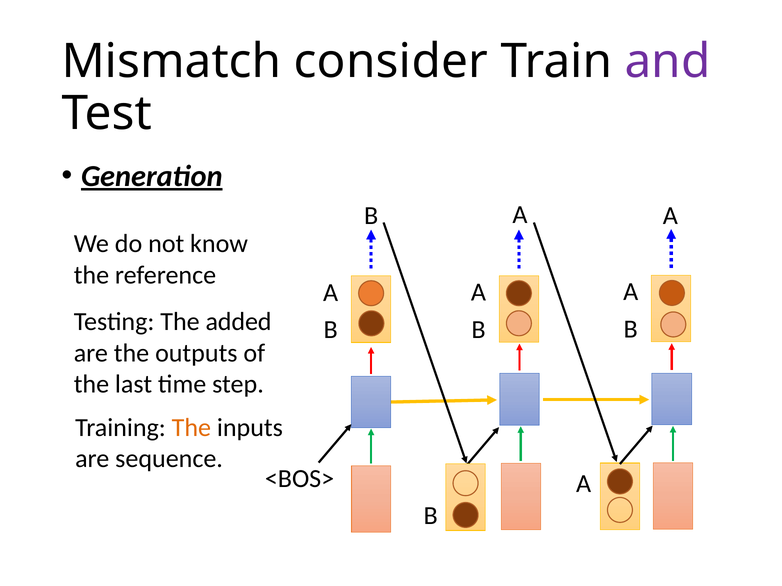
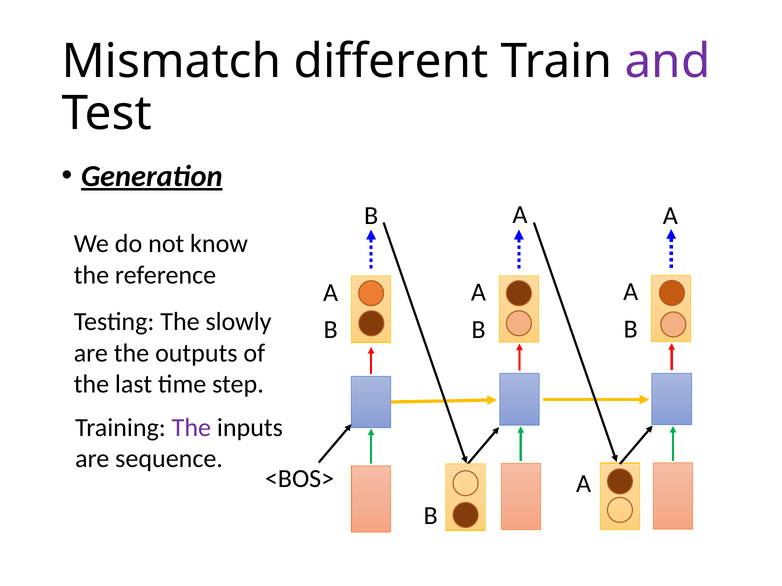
consider: consider -> different
added: added -> slowly
The at (191, 428) colour: orange -> purple
